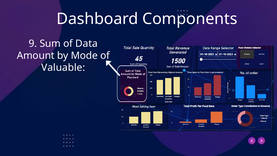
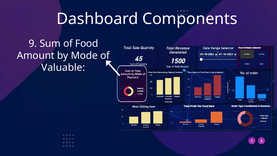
Data: Data -> Food
